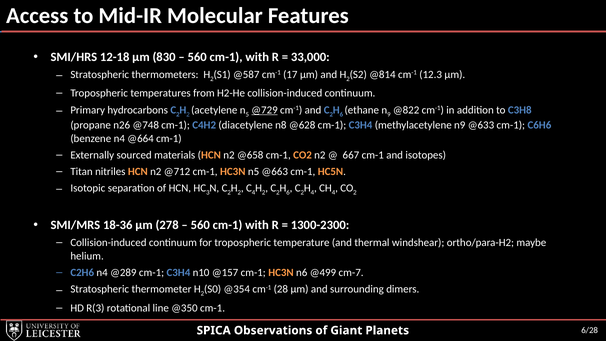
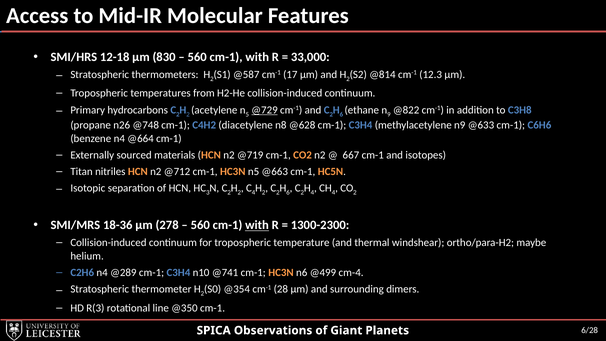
@658: @658 -> @719
with at (257, 225) underline: none -> present
@157: @157 -> @741
cm-7: cm-7 -> cm-4
